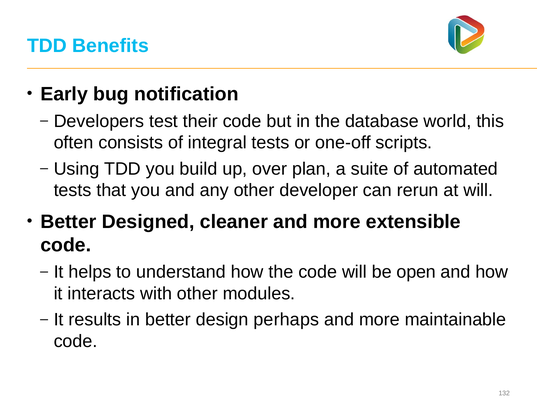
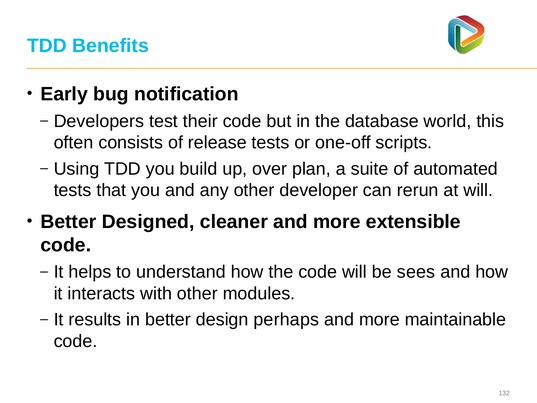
integral: integral -> release
open: open -> sees
